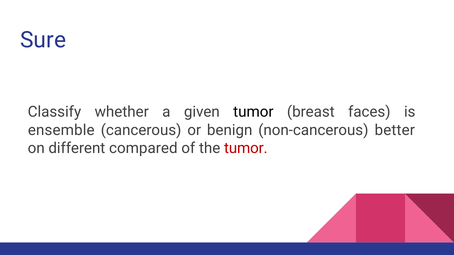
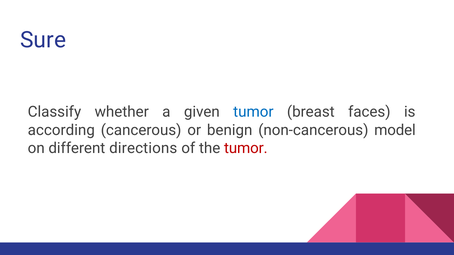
tumor at (253, 112) colour: black -> blue
ensemble: ensemble -> according
better: better -> model
compared: compared -> directions
